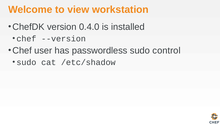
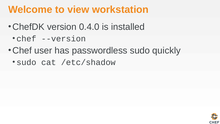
control: control -> quickly
